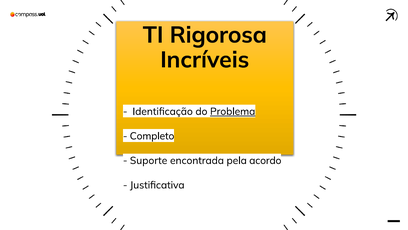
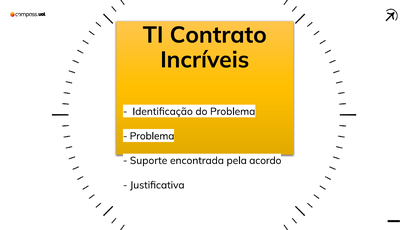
Rigorosa: Rigorosa -> Contrato
Problema at (233, 111) underline: present -> none
Completo at (152, 136): Completo -> Problema
